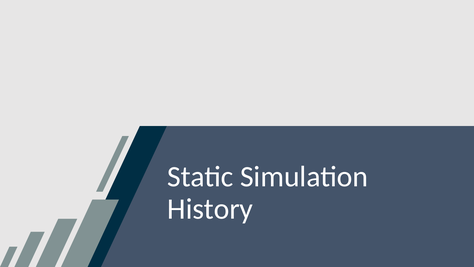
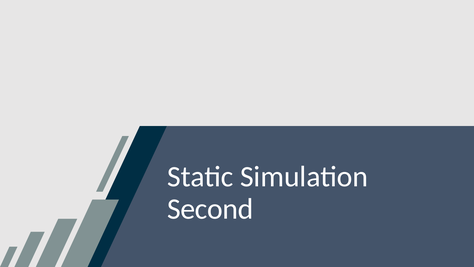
History: History -> Second
